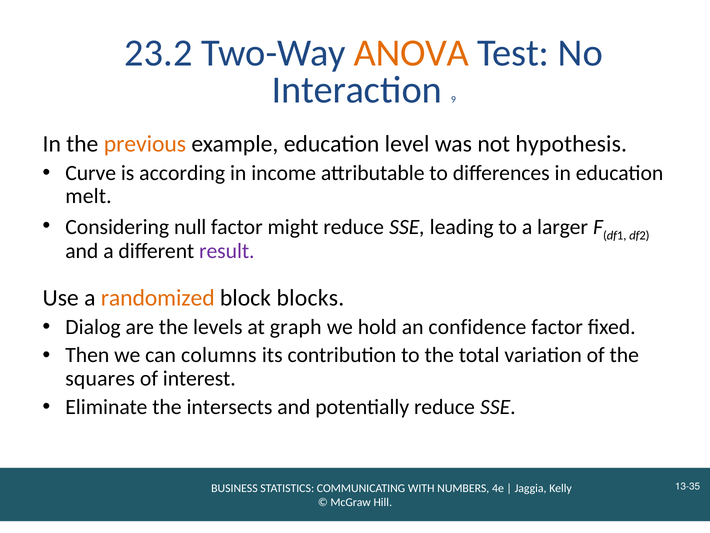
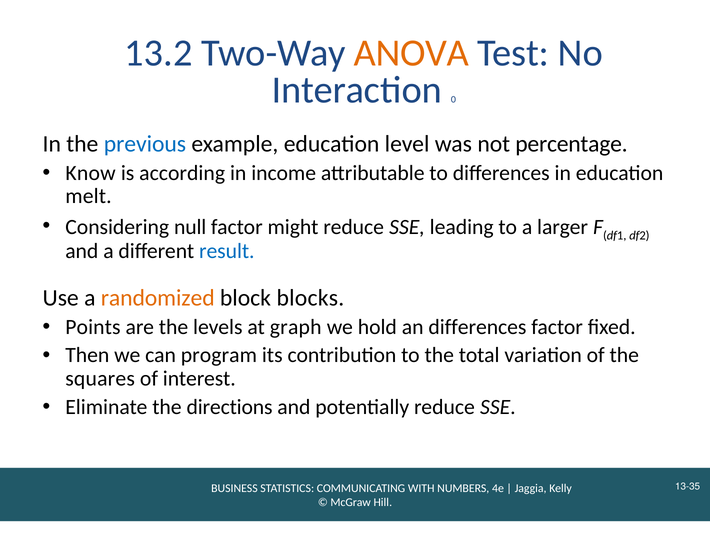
23.2: 23.2 -> 13.2
9: 9 -> 0
previous colour: orange -> blue
hypothesis: hypothesis -> percentage
Curve: Curve -> Know
result colour: purple -> blue
Dialog: Dialog -> Points
an confidence: confidence -> differences
columns: columns -> program
intersects: intersects -> directions
